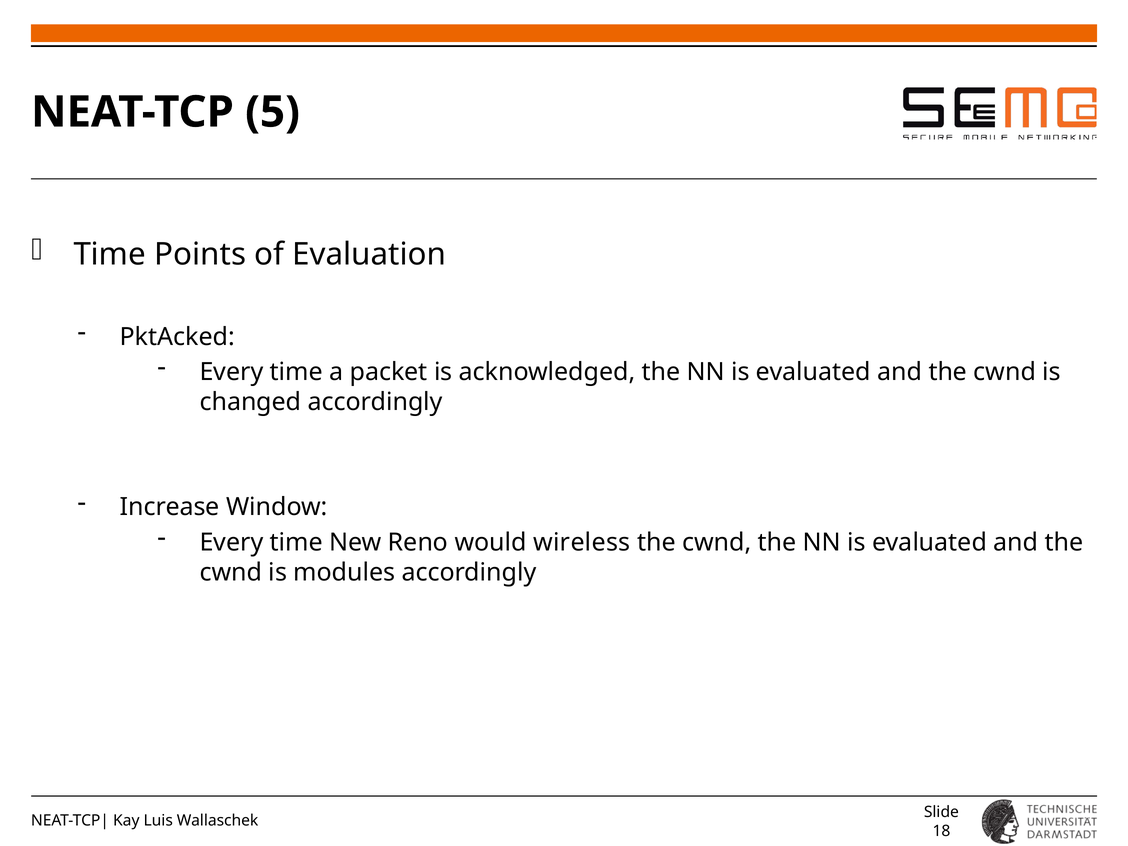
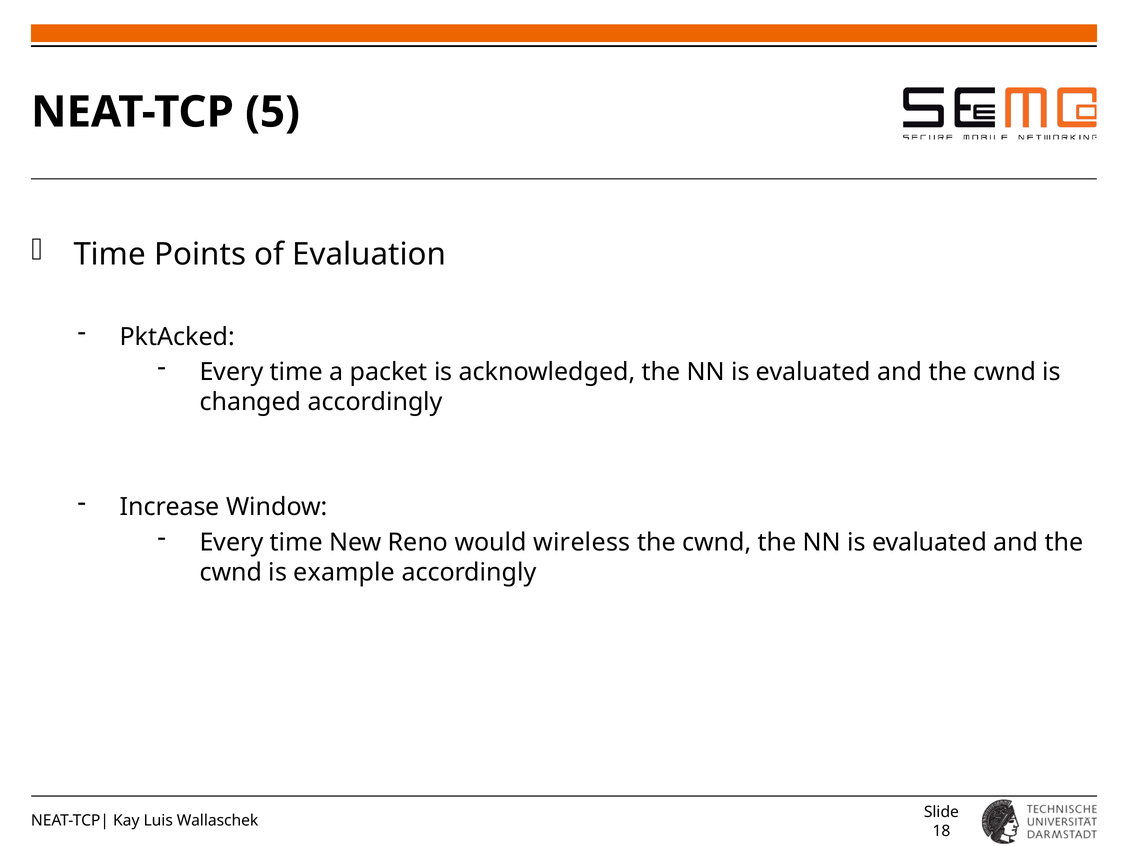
modules: modules -> example
